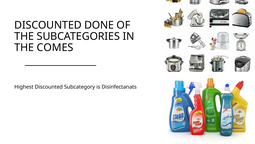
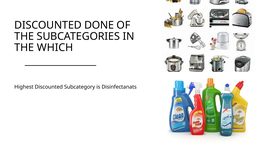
COMES: COMES -> WHICH
